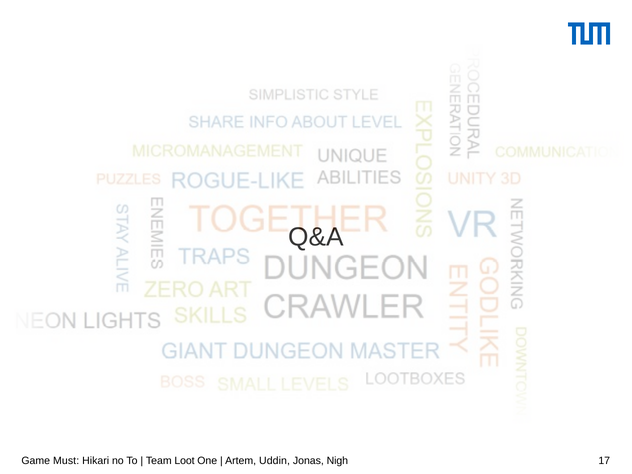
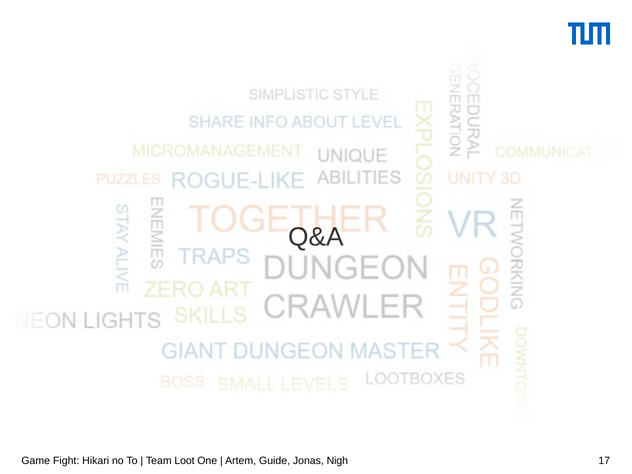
Must: Must -> Fight
Uddin: Uddin -> Guide
